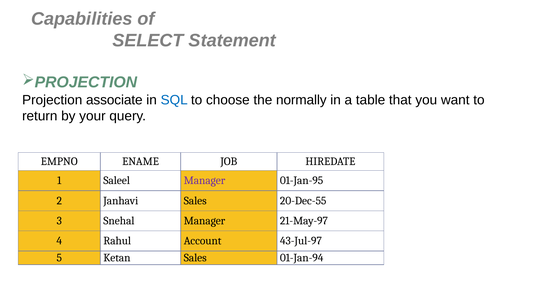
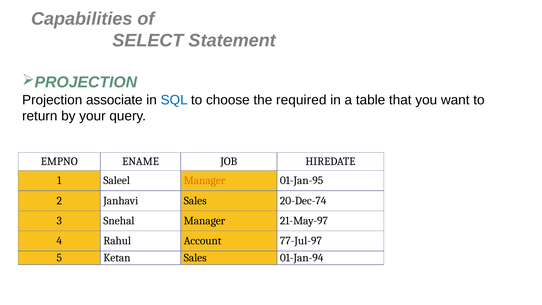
normally: normally -> required
Manager at (204, 180) colour: purple -> orange
20-Dec-55: 20-Dec-55 -> 20-Dec-74
43-Jul-97: 43-Jul-97 -> 77-Jul-97
